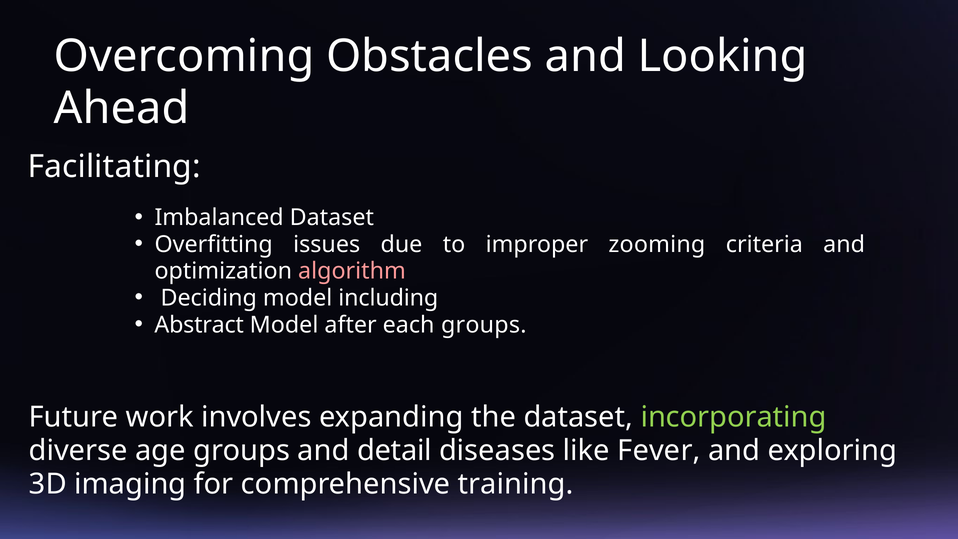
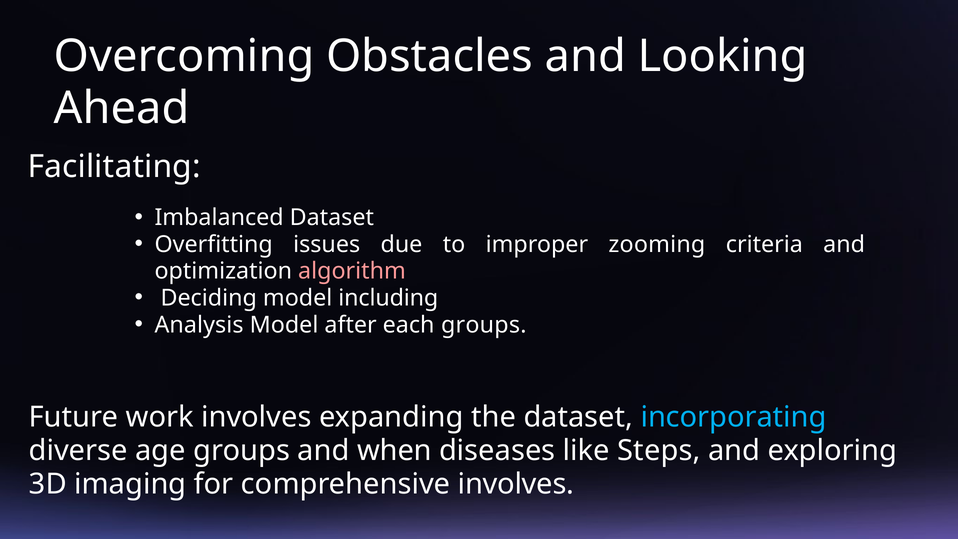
Abstract: Abstract -> Analysis
incorporating colour: light green -> light blue
detail: detail -> when
Fever: Fever -> Steps
comprehensive training: training -> involves
